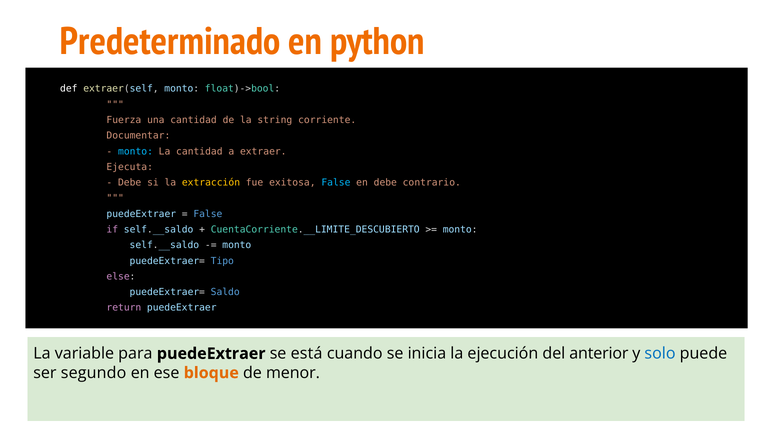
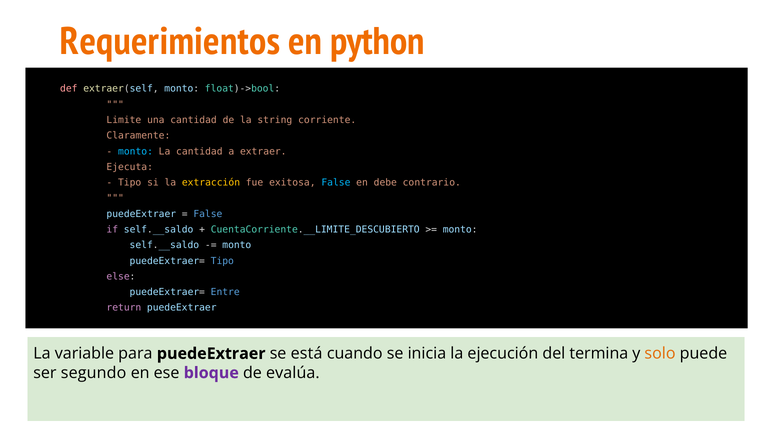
Predeterminado: Predeterminado -> Requerimientos
def colour: white -> pink
Fuerza: Fuerza -> Limite
Documentar: Documentar -> Claramente
Debe at (130, 183): Debe -> Tipo
Saldo: Saldo -> Entre
anterior: anterior -> termina
solo colour: blue -> orange
bloque colour: orange -> purple
menor: menor -> evalúa
